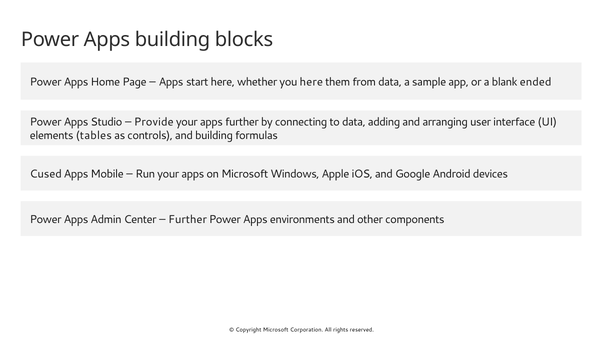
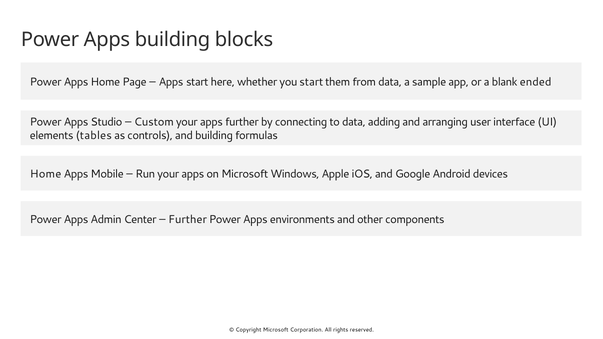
you here: here -> start
Provide: Provide -> Custom
Cused at (46, 174): Cused -> Home
